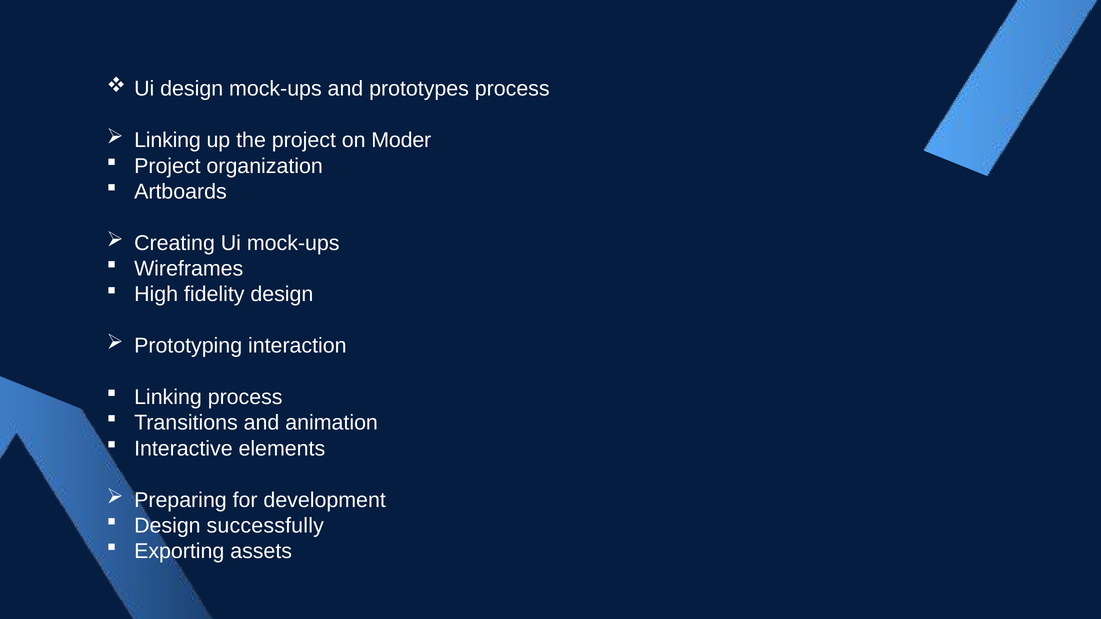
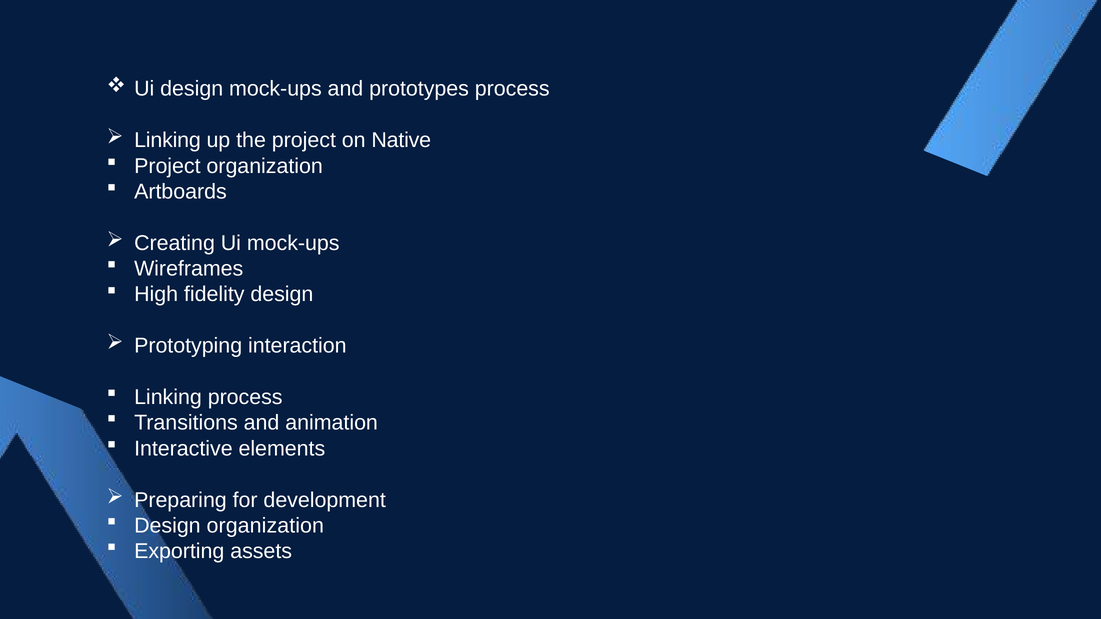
Moder: Moder -> Native
Design successfully: successfully -> organization
